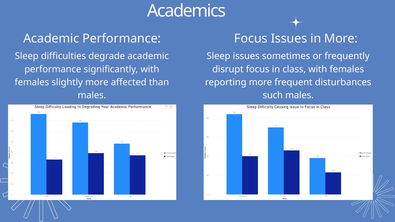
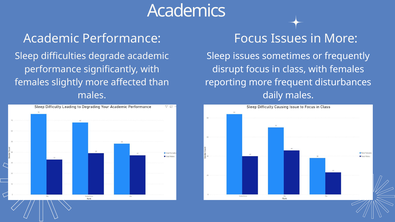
such: such -> daily
